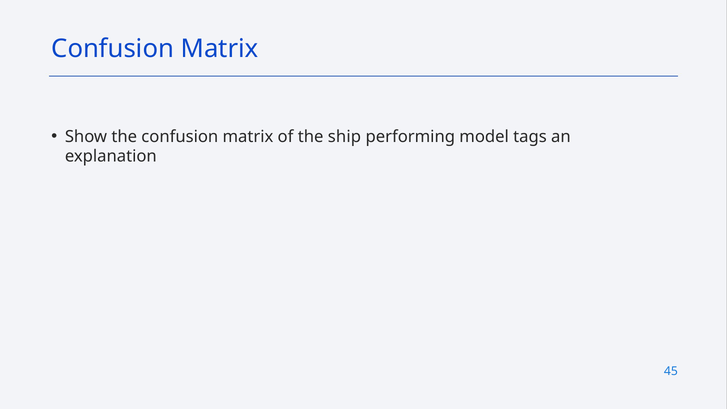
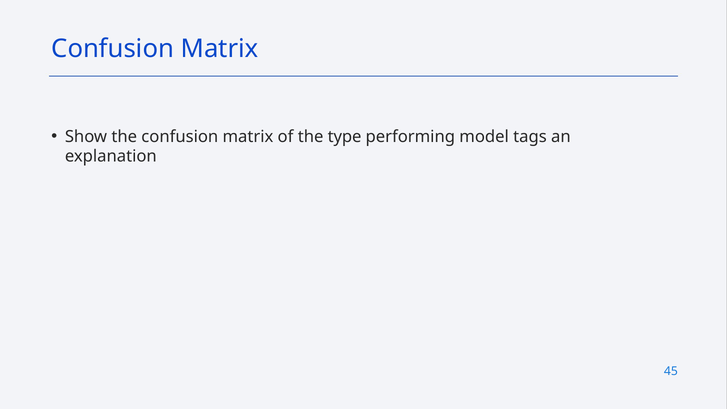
ship: ship -> type
